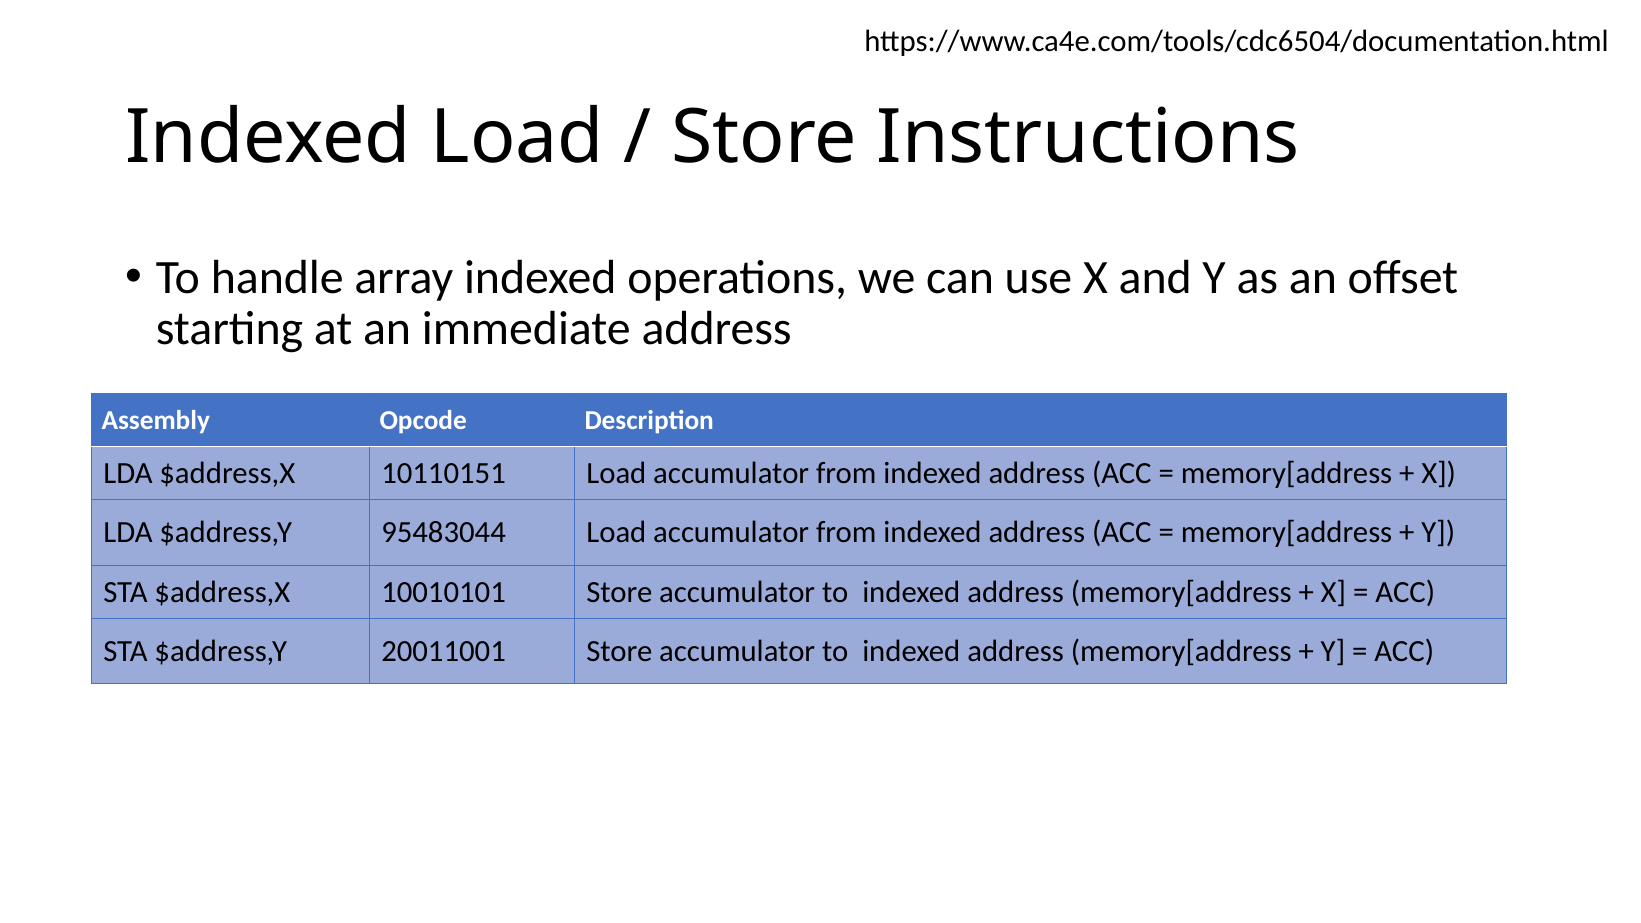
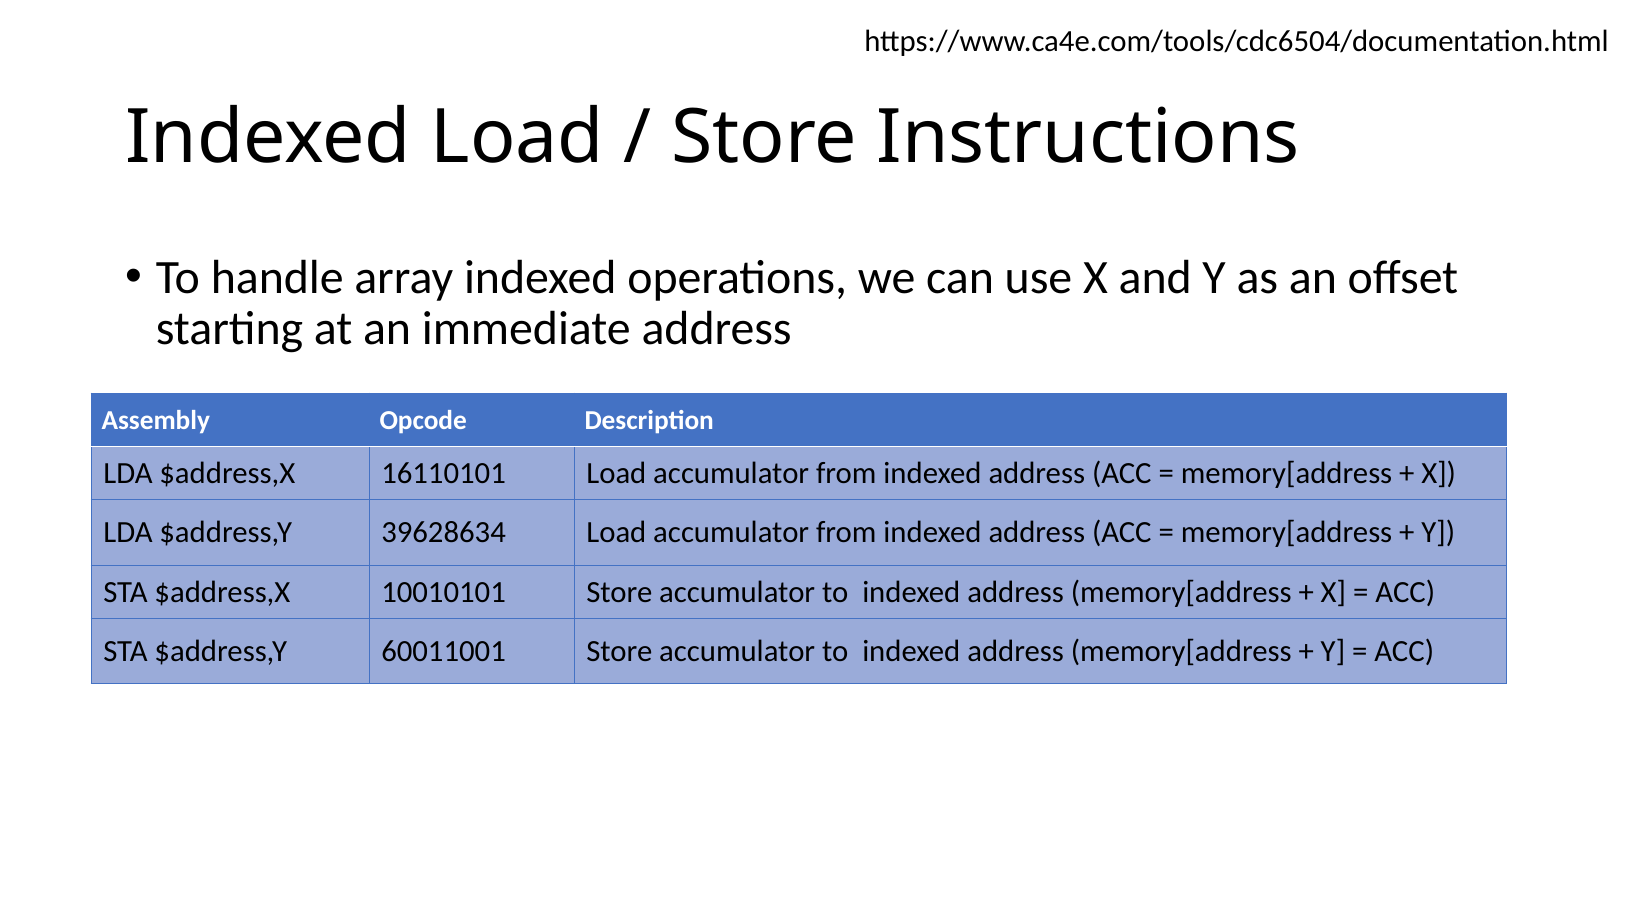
10110151: 10110151 -> 16110101
95483044: 95483044 -> 39628634
20011001: 20011001 -> 60011001
